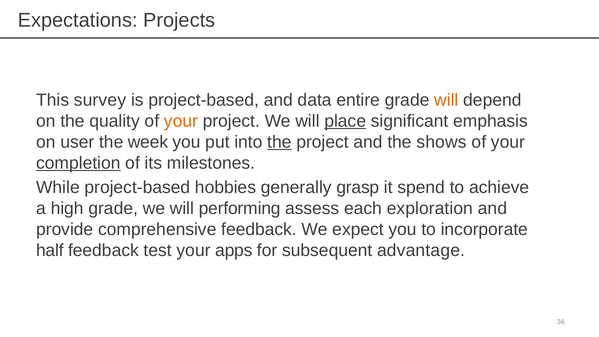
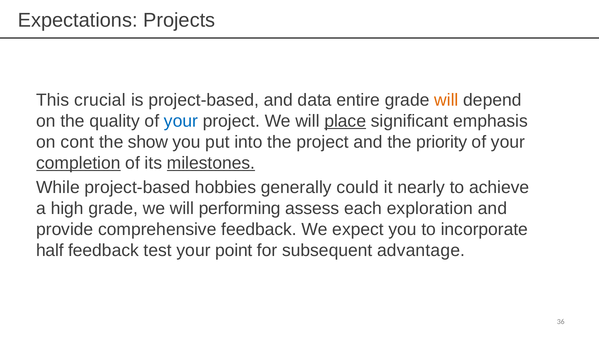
survey: survey -> crucial
your at (181, 121) colour: orange -> blue
user: user -> cont
week: week -> show
the at (279, 142) underline: present -> none
shows: shows -> priority
milestones underline: none -> present
grasp: grasp -> could
spend: spend -> nearly
apps: apps -> point
